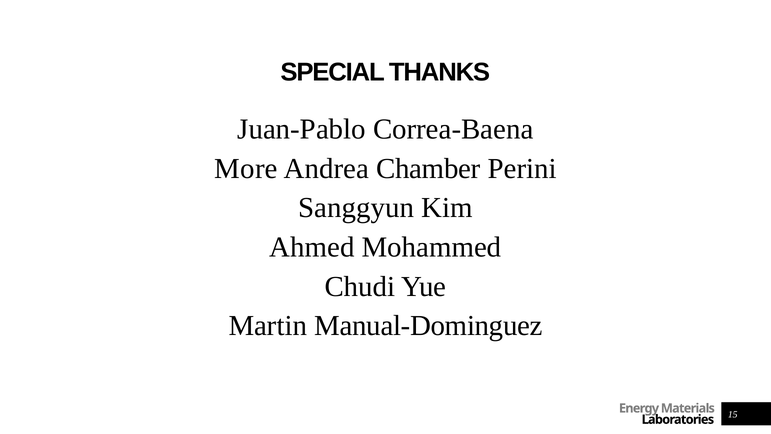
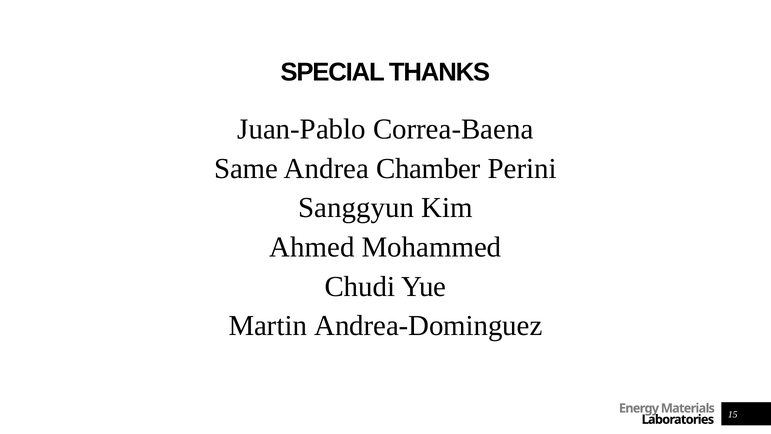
More: More -> Same
Manual-Dominguez: Manual-Dominguez -> Andrea-Dominguez
